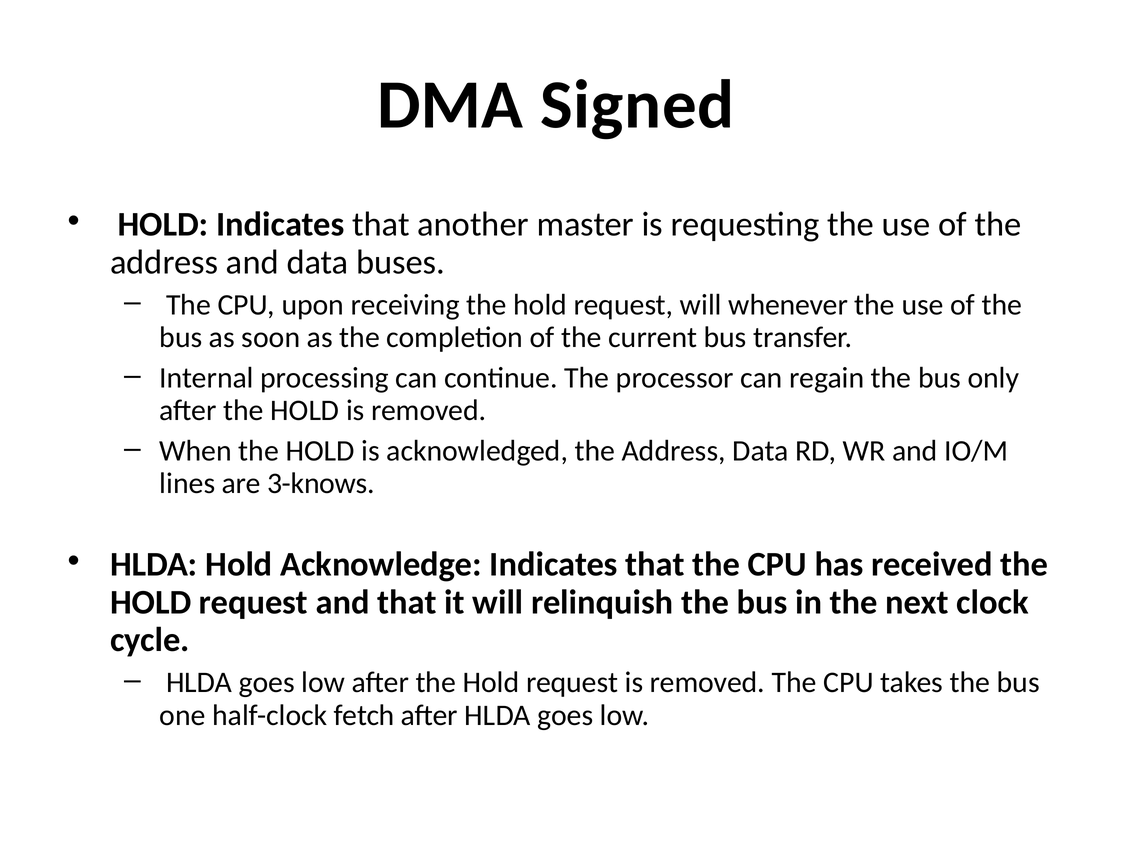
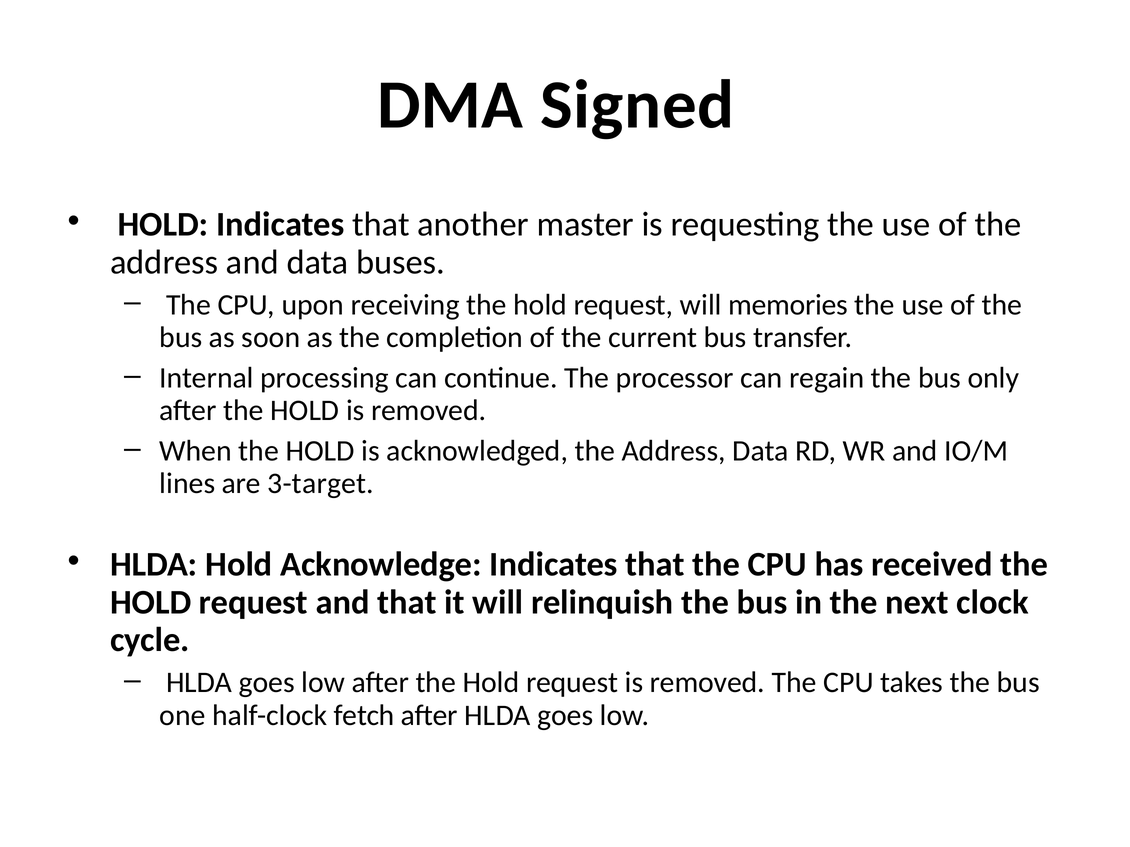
whenever: whenever -> memories
3-knows: 3-knows -> 3-target
